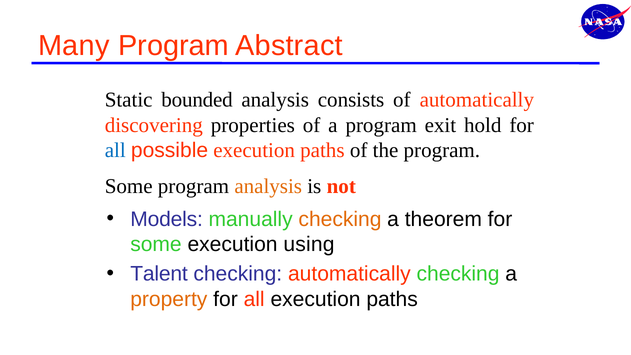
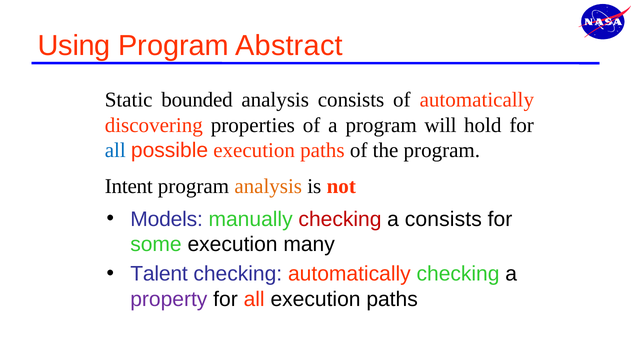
Many: Many -> Using
exit: exit -> will
Some at (129, 186): Some -> Intent
checking at (340, 219) colour: orange -> red
a theorem: theorem -> consists
using: using -> many
property colour: orange -> purple
